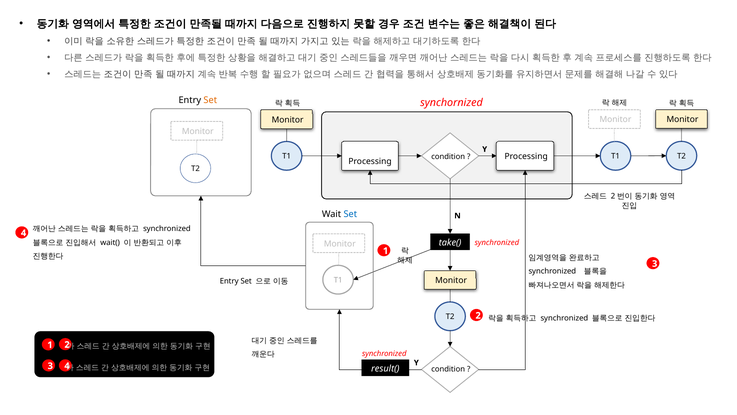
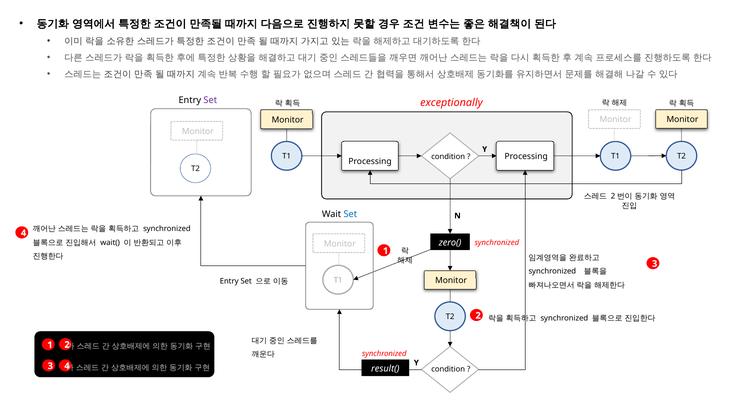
Set at (210, 100) colour: orange -> purple
synchornized: synchornized -> exceptionally
take(: take( -> zero(
